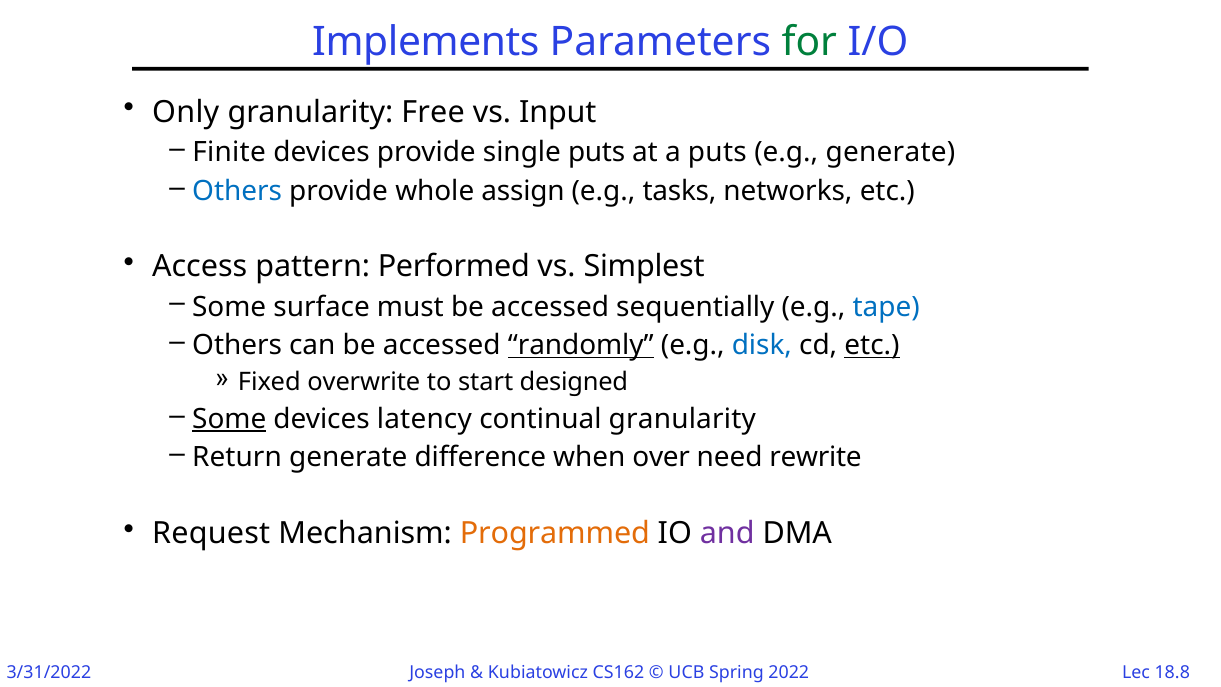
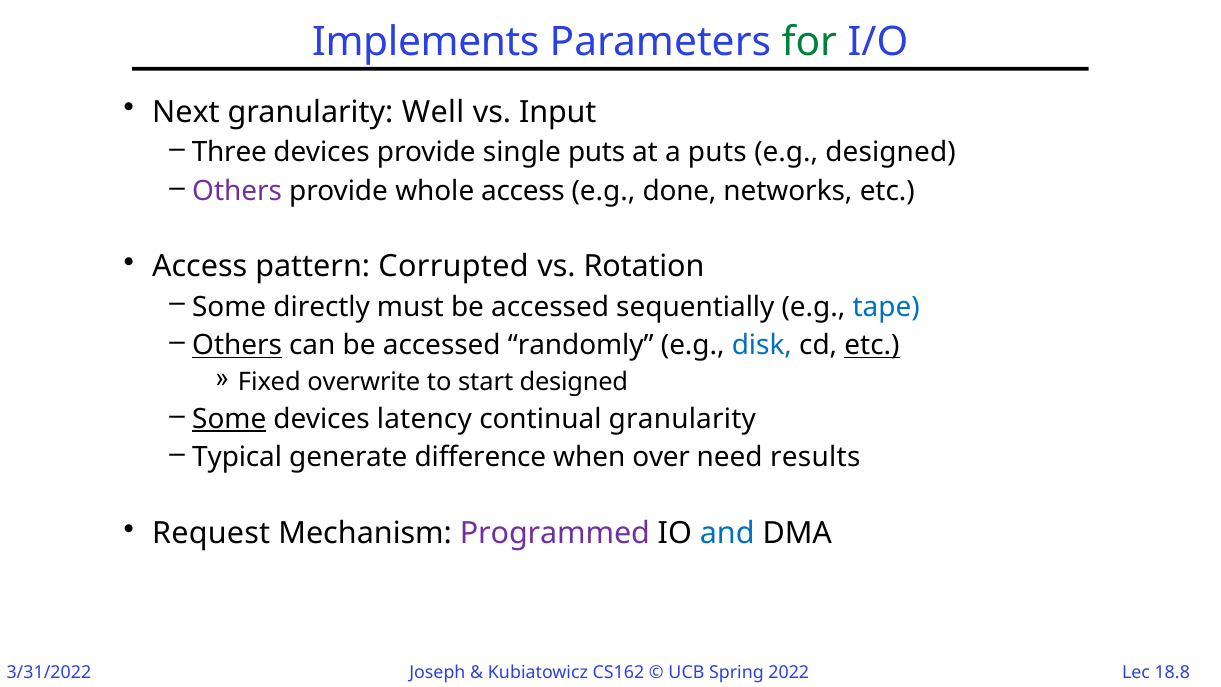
Only: Only -> Next
Free: Free -> Well
Finite: Finite -> Three
e.g generate: generate -> designed
Others at (237, 191) colour: blue -> purple
whole assign: assign -> access
tasks: tasks -> done
Performed: Performed -> Corrupted
Simplest: Simplest -> Rotation
surface: surface -> directly
Others at (237, 345) underline: none -> present
randomly underline: present -> none
Return: Return -> Typical
rewrite: rewrite -> results
Programmed colour: orange -> purple
and colour: purple -> blue
